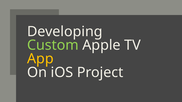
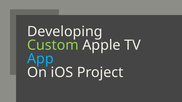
App colour: yellow -> light blue
